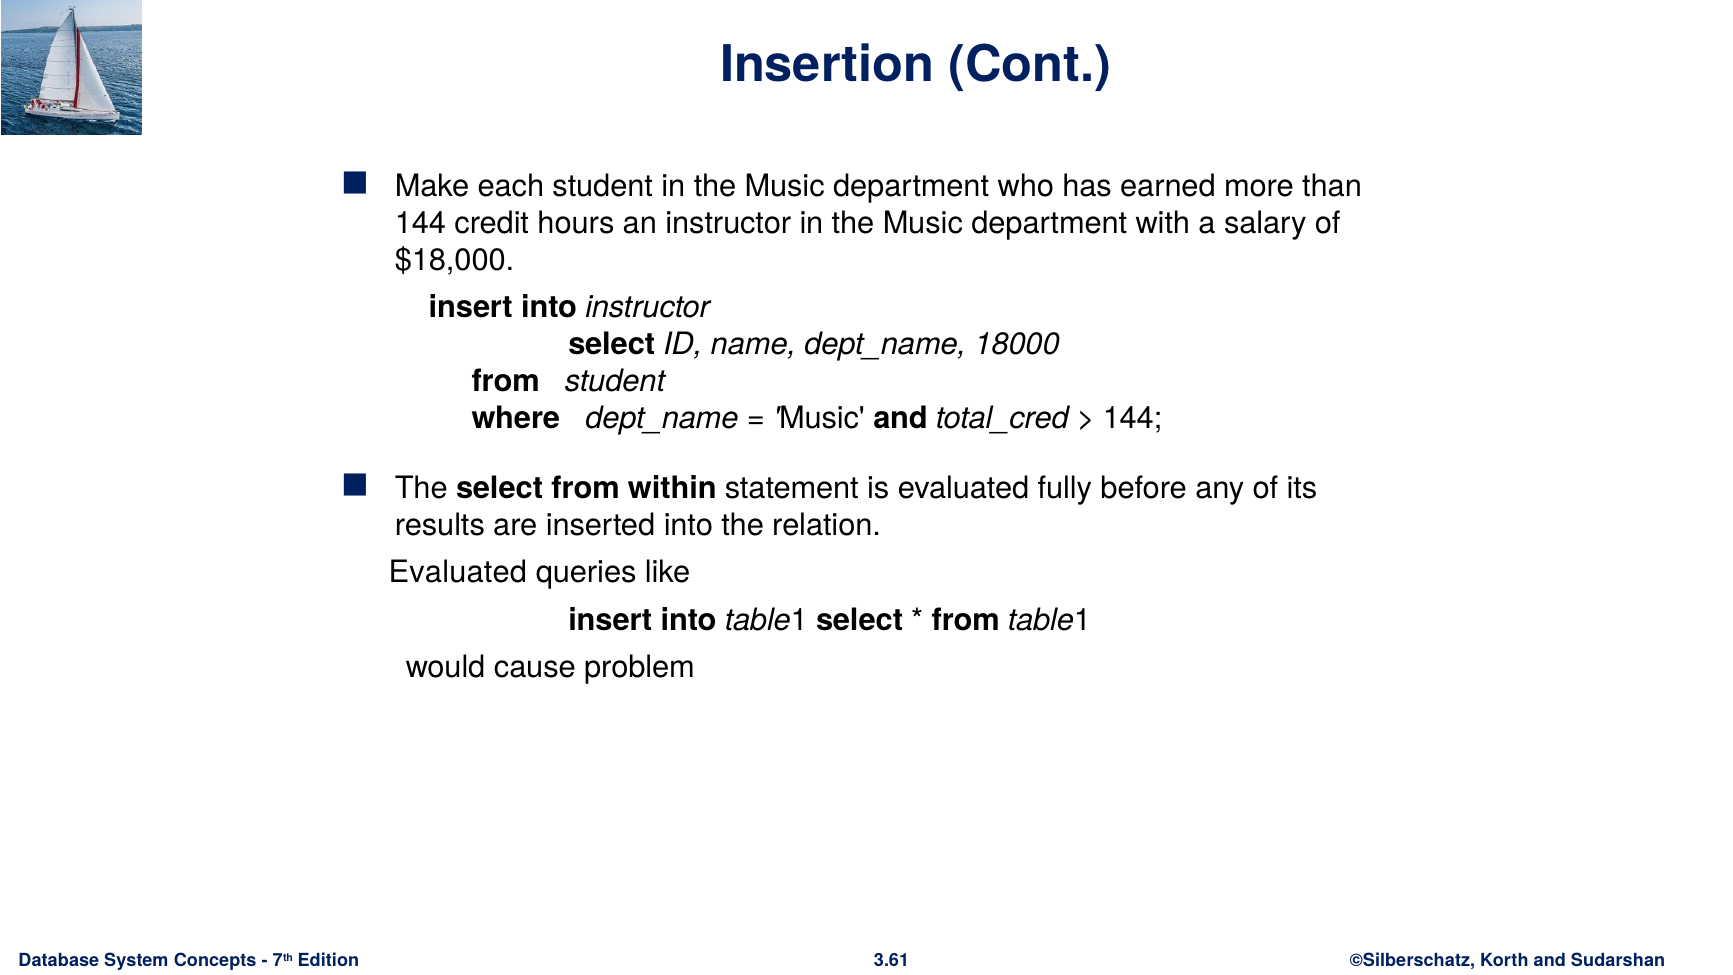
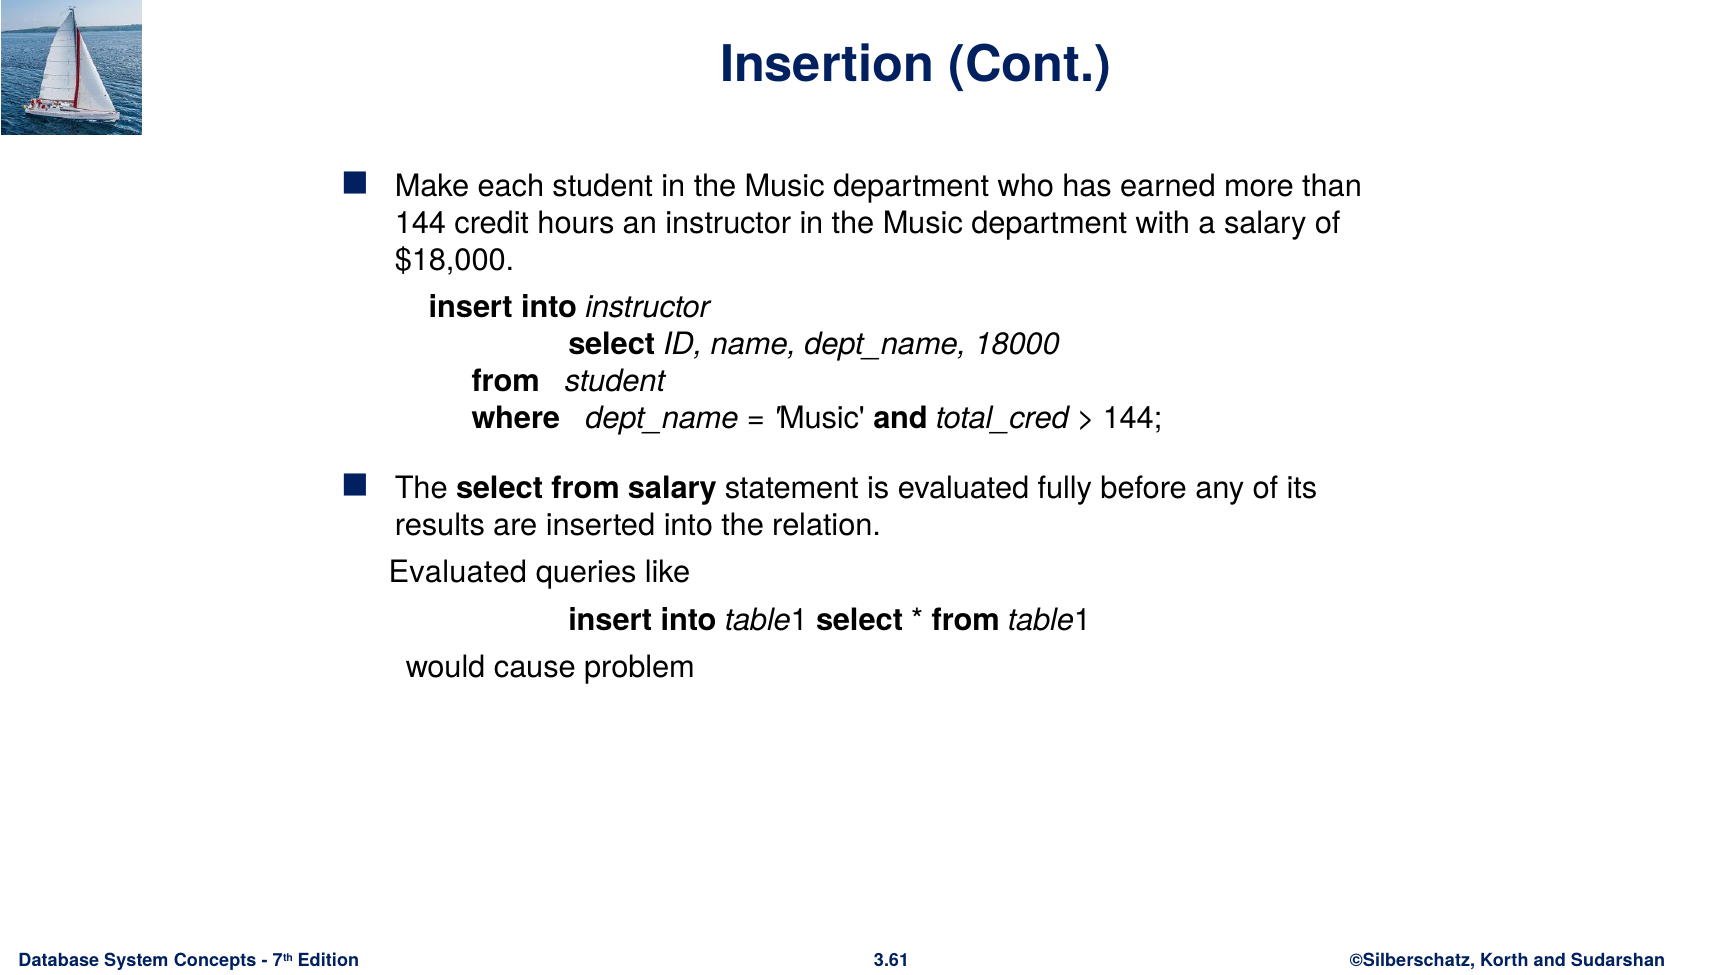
from within: within -> salary
